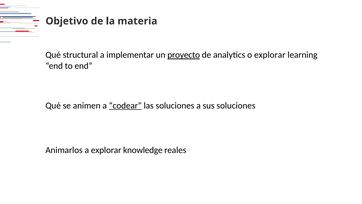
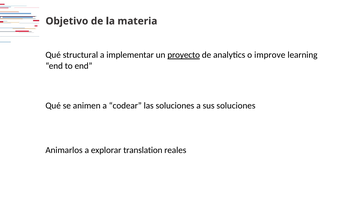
o explorar: explorar -> improve
codear underline: present -> none
knowledge: knowledge -> translation
